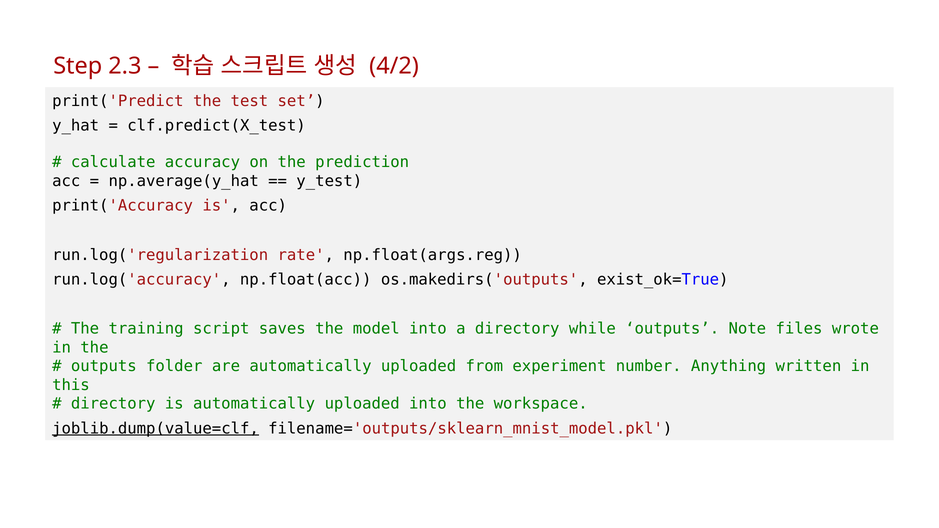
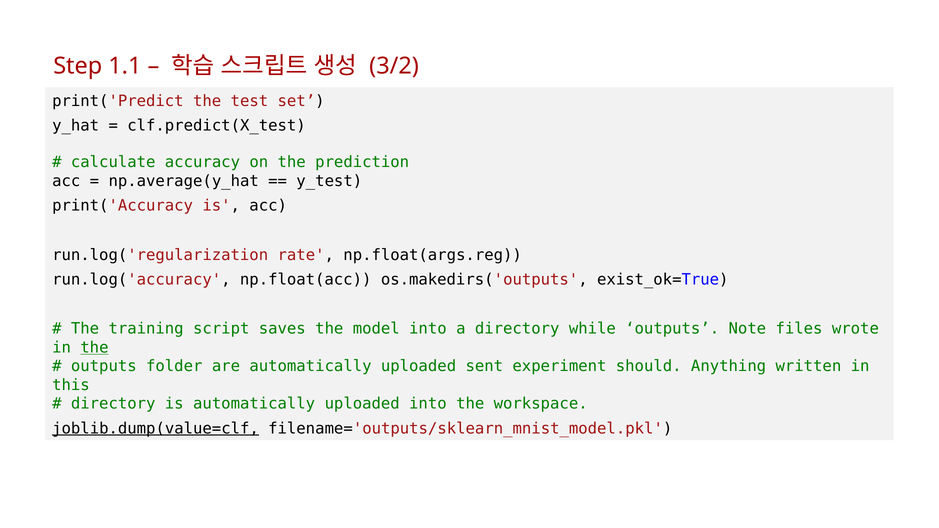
2.3: 2.3 -> 1.1
4/2: 4/2 -> 3/2
the at (94, 348) underline: none -> present
from: from -> sent
number: number -> should
